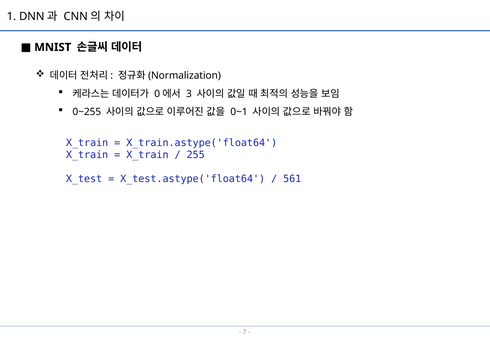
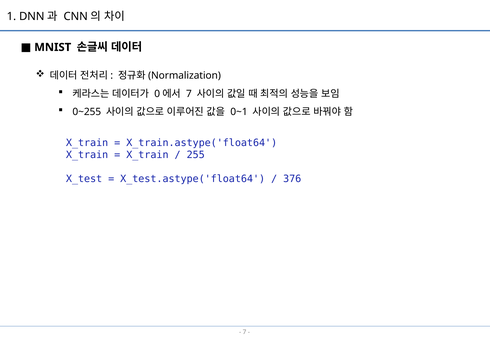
3 at (189, 94): 3 -> 7
561: 561 -> 376
